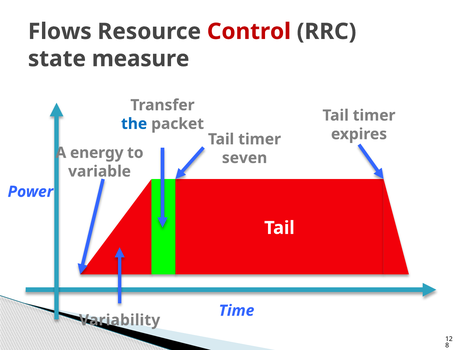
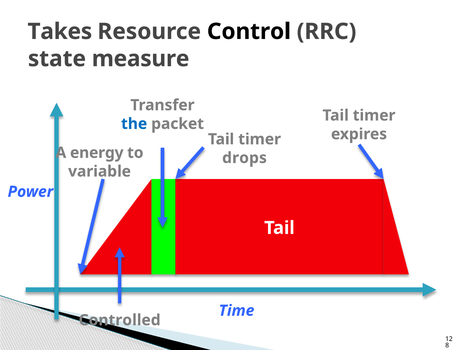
Flows: Flows -> Takes
Control colour: red -> black
seven: seven -> drops
Variability: Variability -> Controlled
